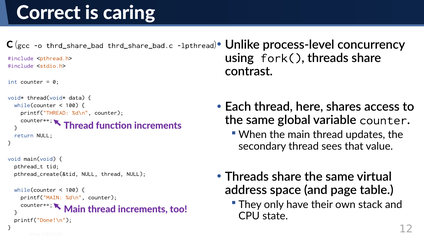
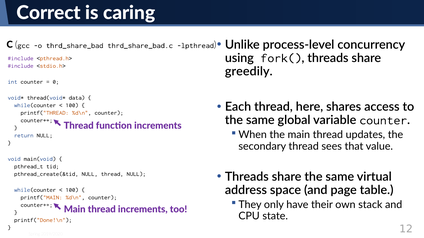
contrast: contrast -> greedily
